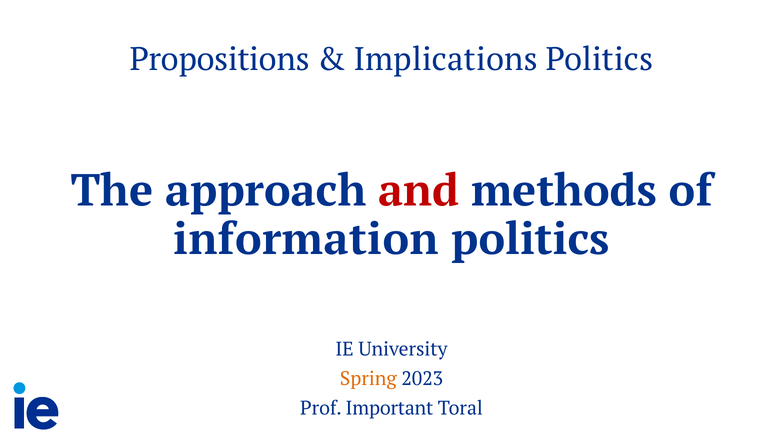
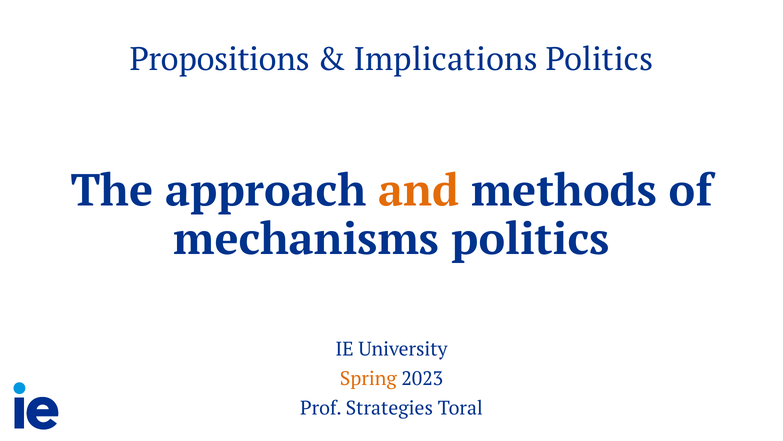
and colour: red -> orange
information: information -> mechanisms
Important: Important -> Strategies
